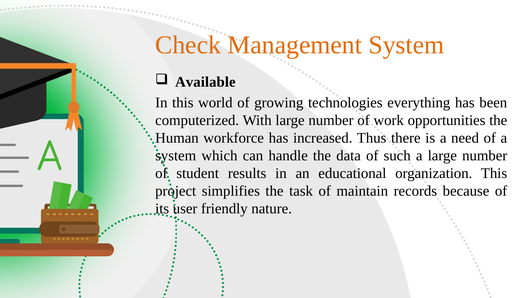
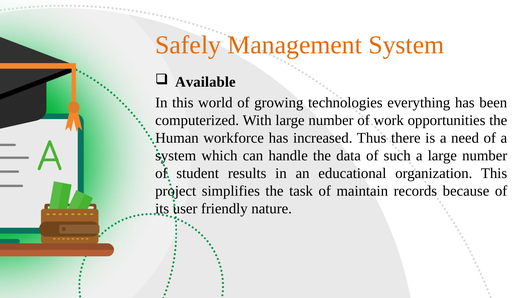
Check: Check -> Safely
